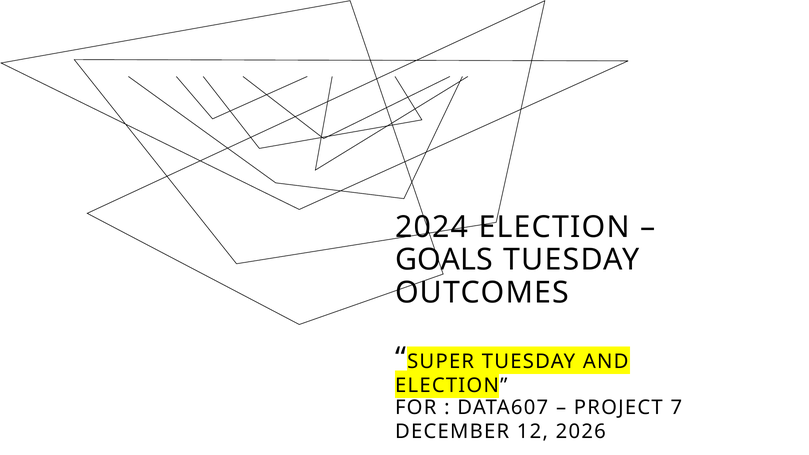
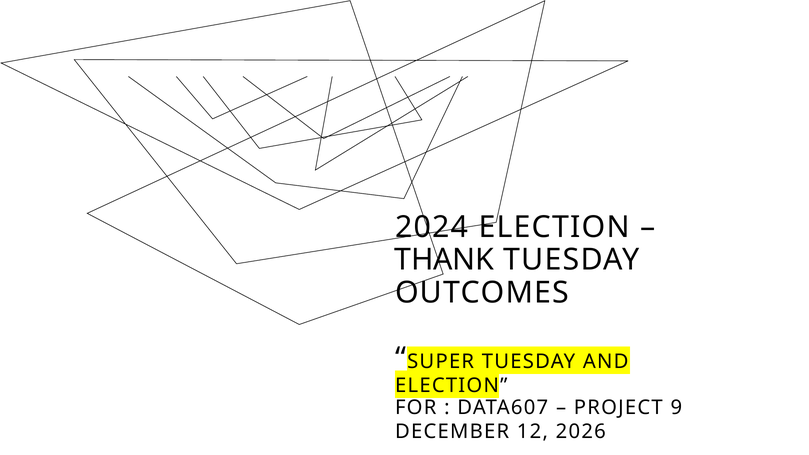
GOALS: GOALS -> THANK
7: 7 -> 9
